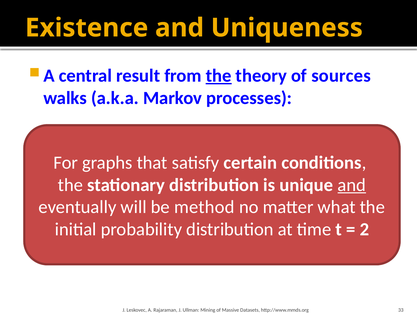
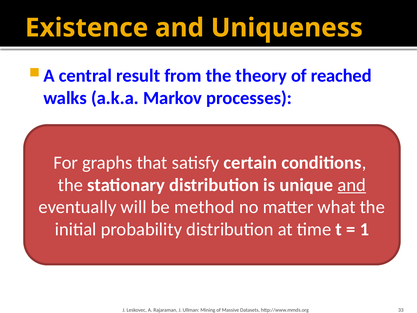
the at (219, 76) underline: present -> none
sources: sources -> reached
2: 2 -> 1
